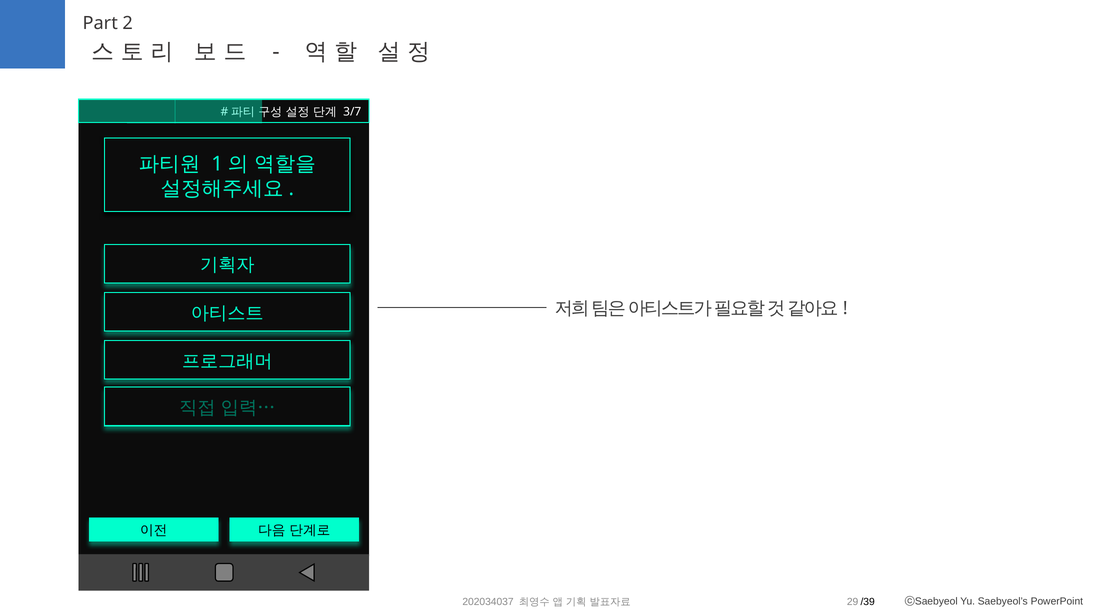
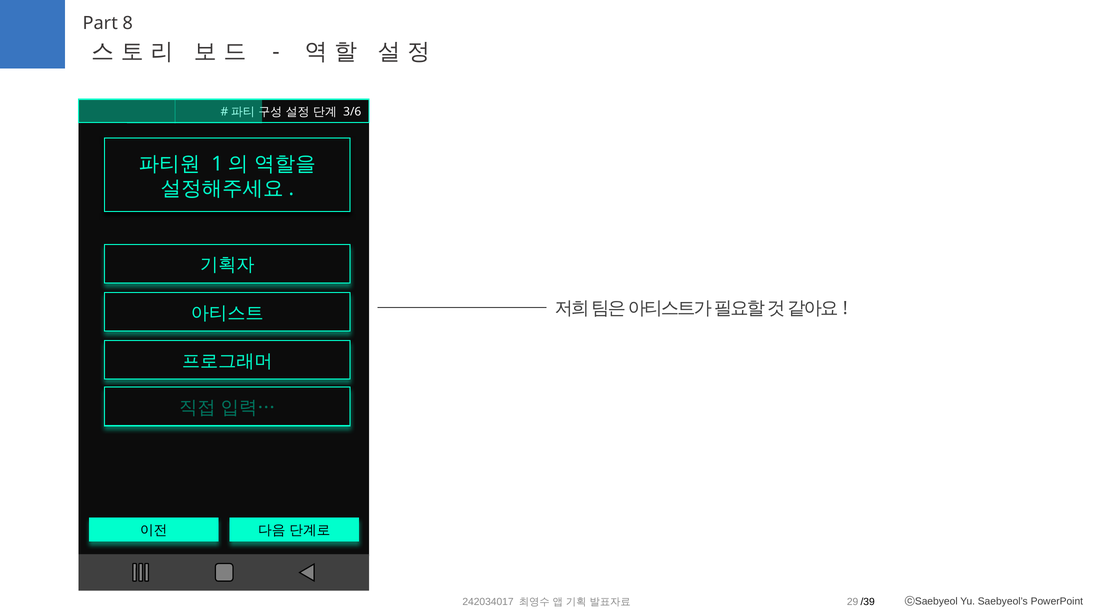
2: 2 -> 8
3/7: 3/7 -> 3/6
202034037: 202034037 -> 242034017
